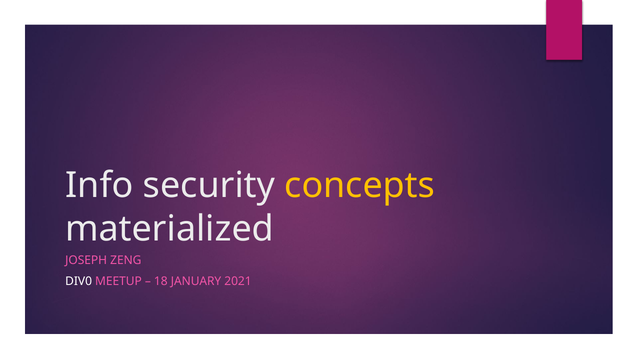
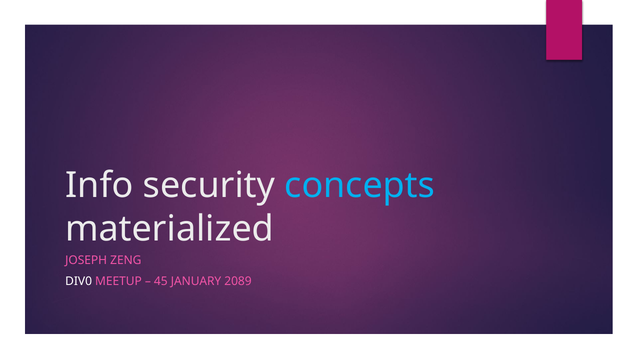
concepts colour: yellow -> light blue
18: 18 -> 45
2021: 2021 -> 2089
